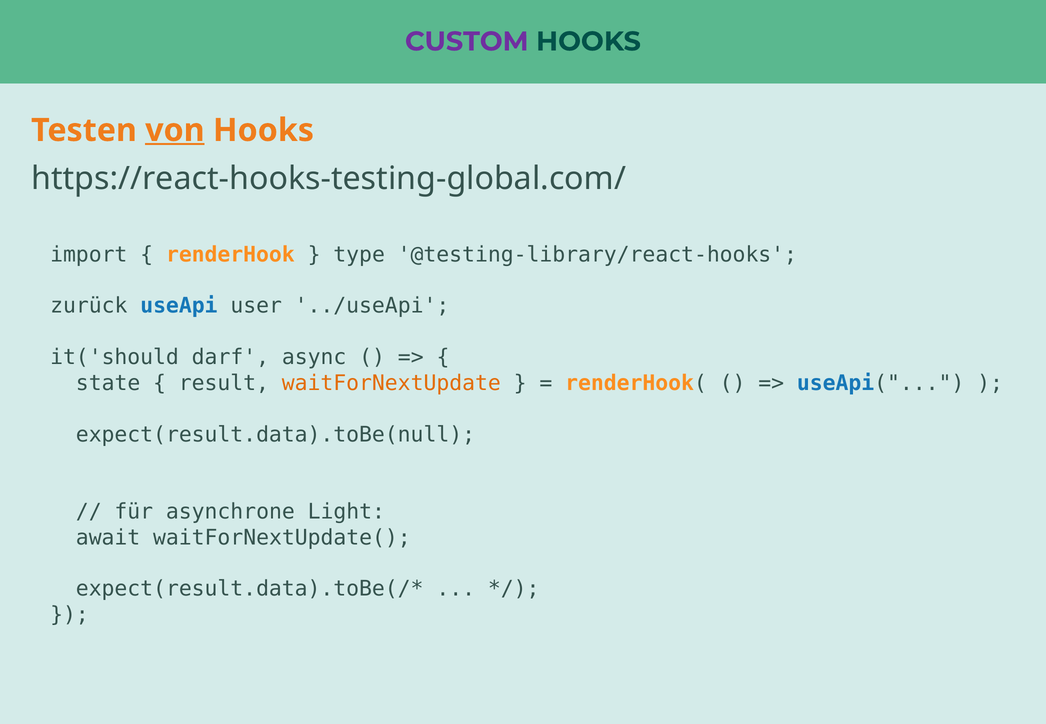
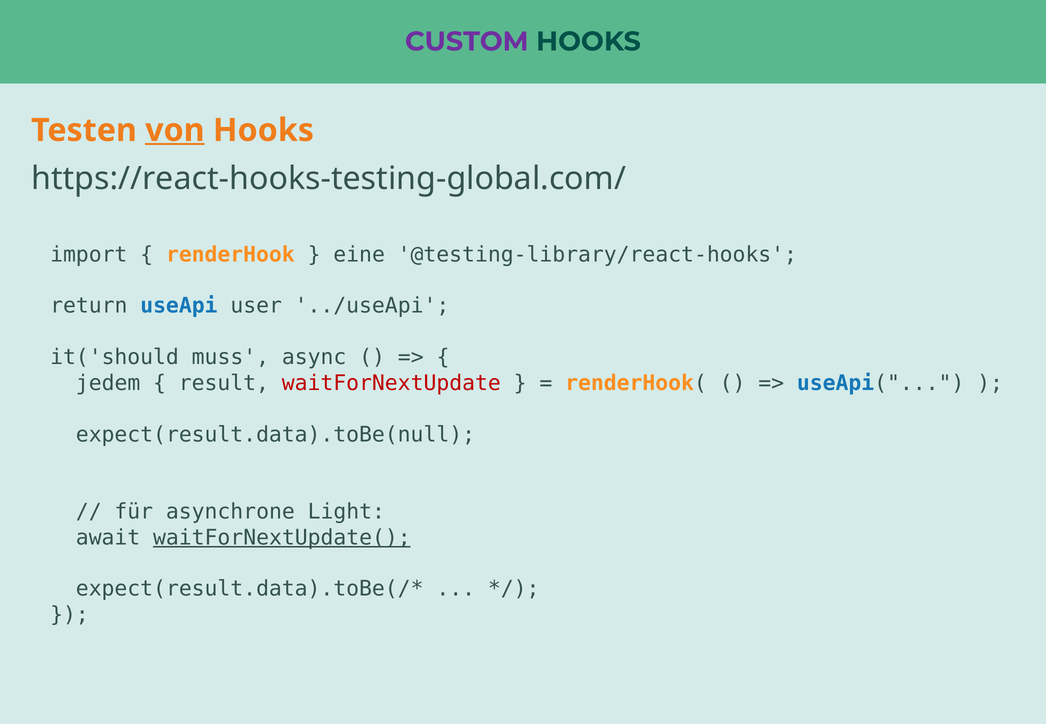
type: type -> eine
zurück: zurück -> return
darf: darf -> muss
state: state -> jedem
waitForNextUpdate colour: orange -> red
waitForNextUpdate( underline: none -> present
